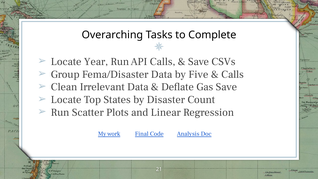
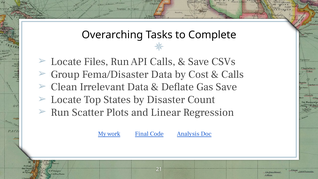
Year: Year -> Files
Five: Five -> Cost
